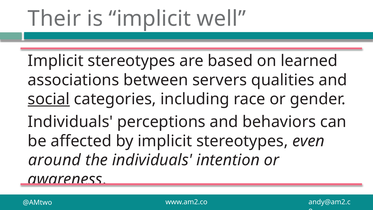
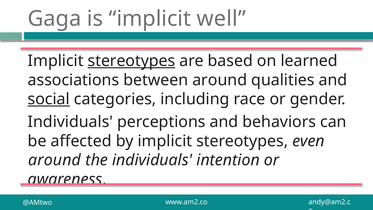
Their: Their -> Gaga
stereotypes at (131, 61) underline: none -> present
between servers: servers -> around
